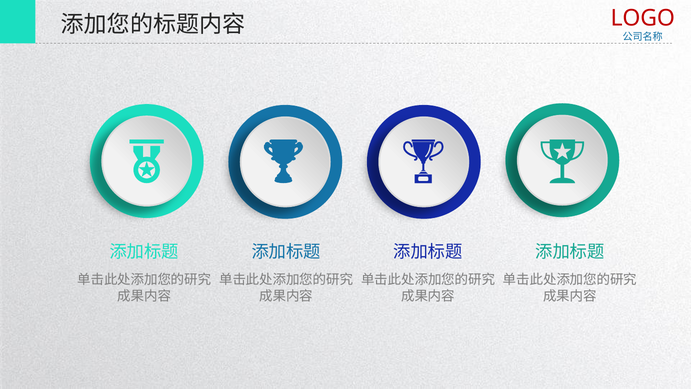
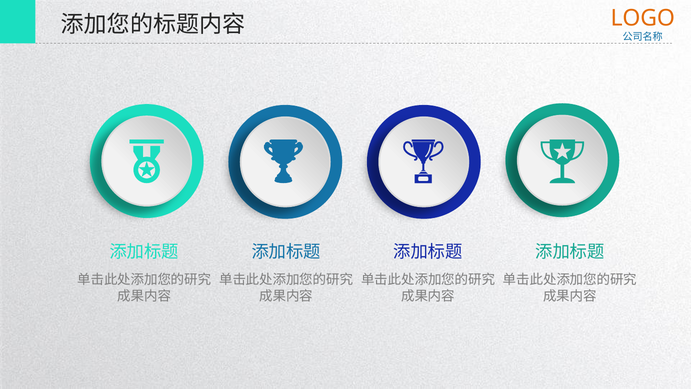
LOGO colour: red -> orange
